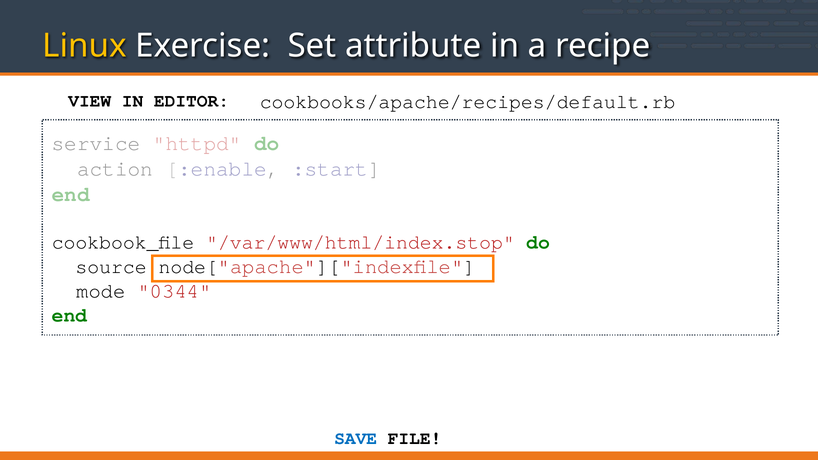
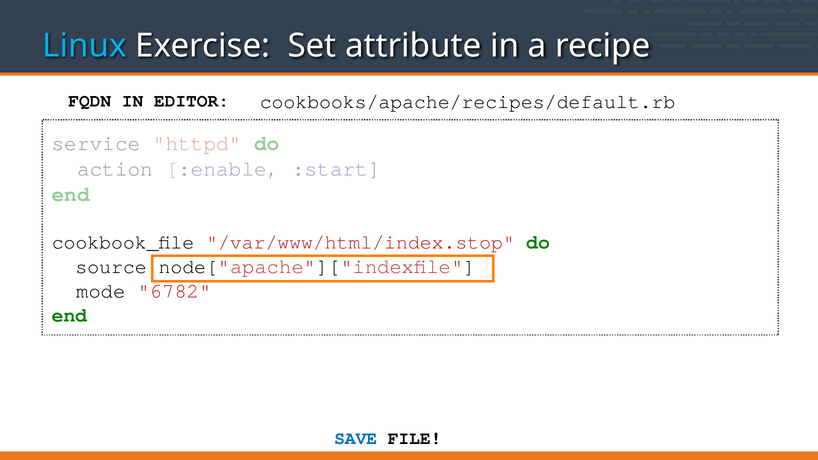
Linux colour: yellow -> light blue
VIEW: VIEW -> FQDN
0344: 0344 -> 6782
